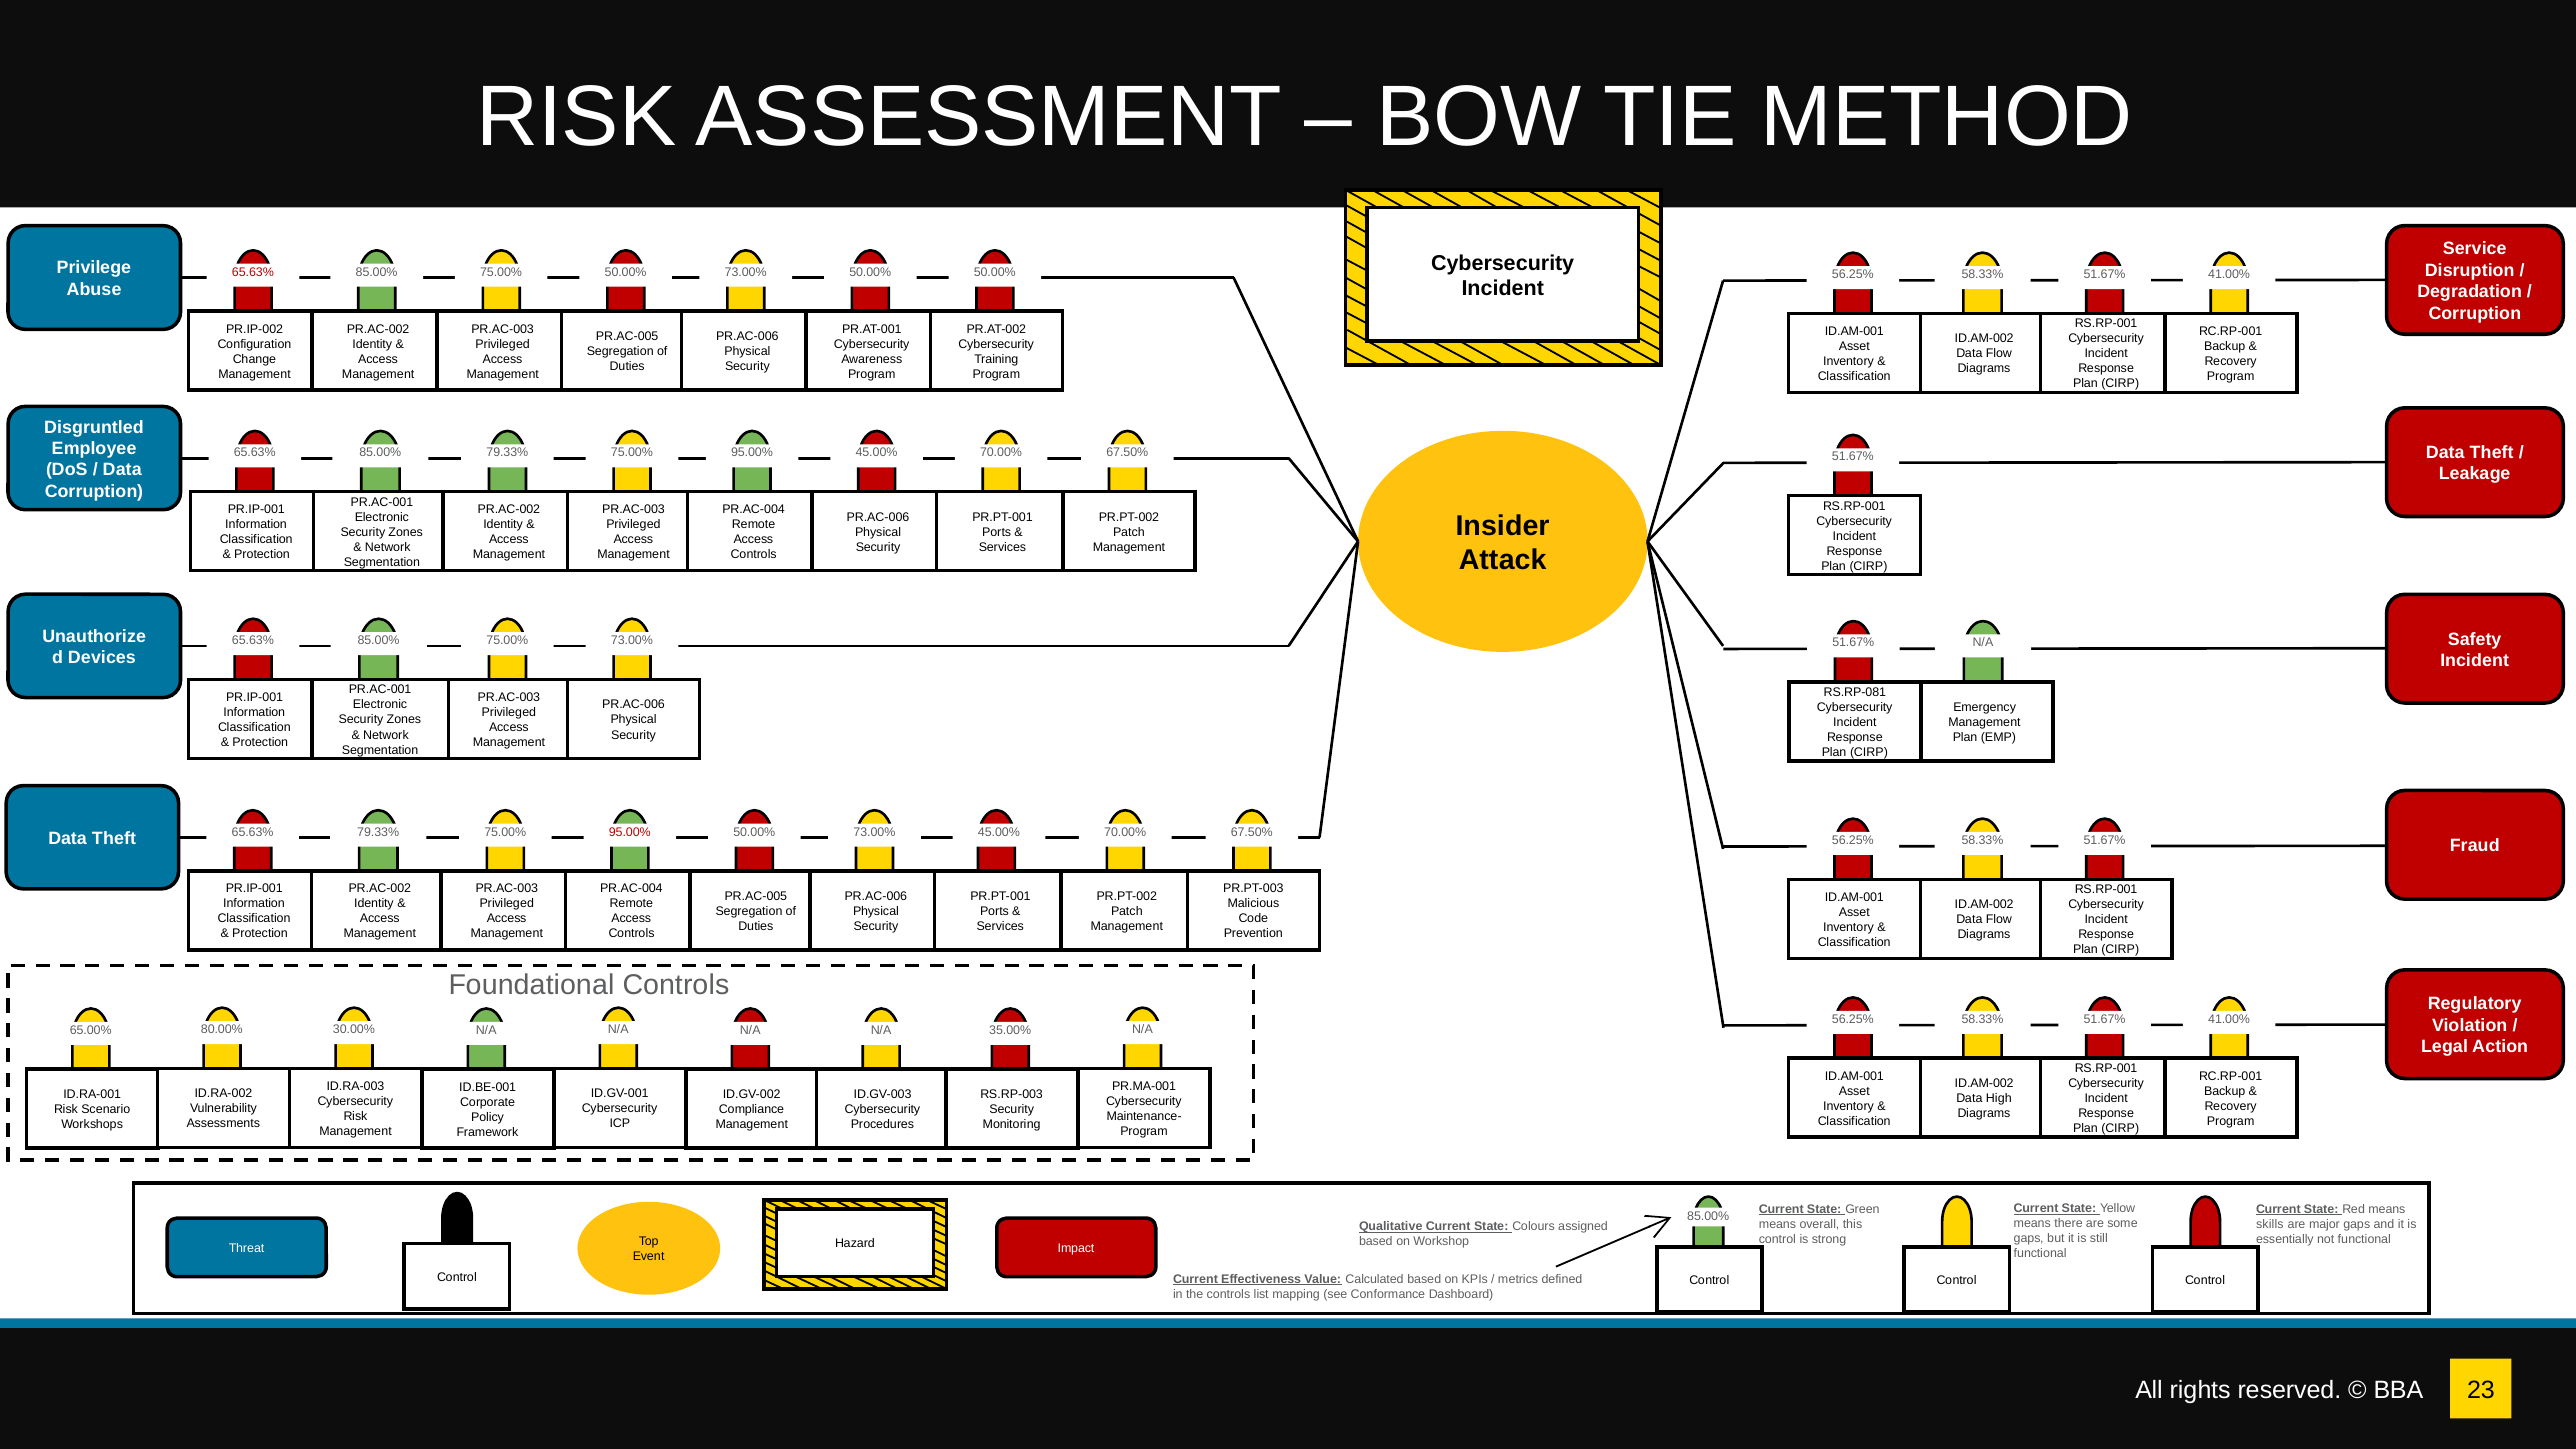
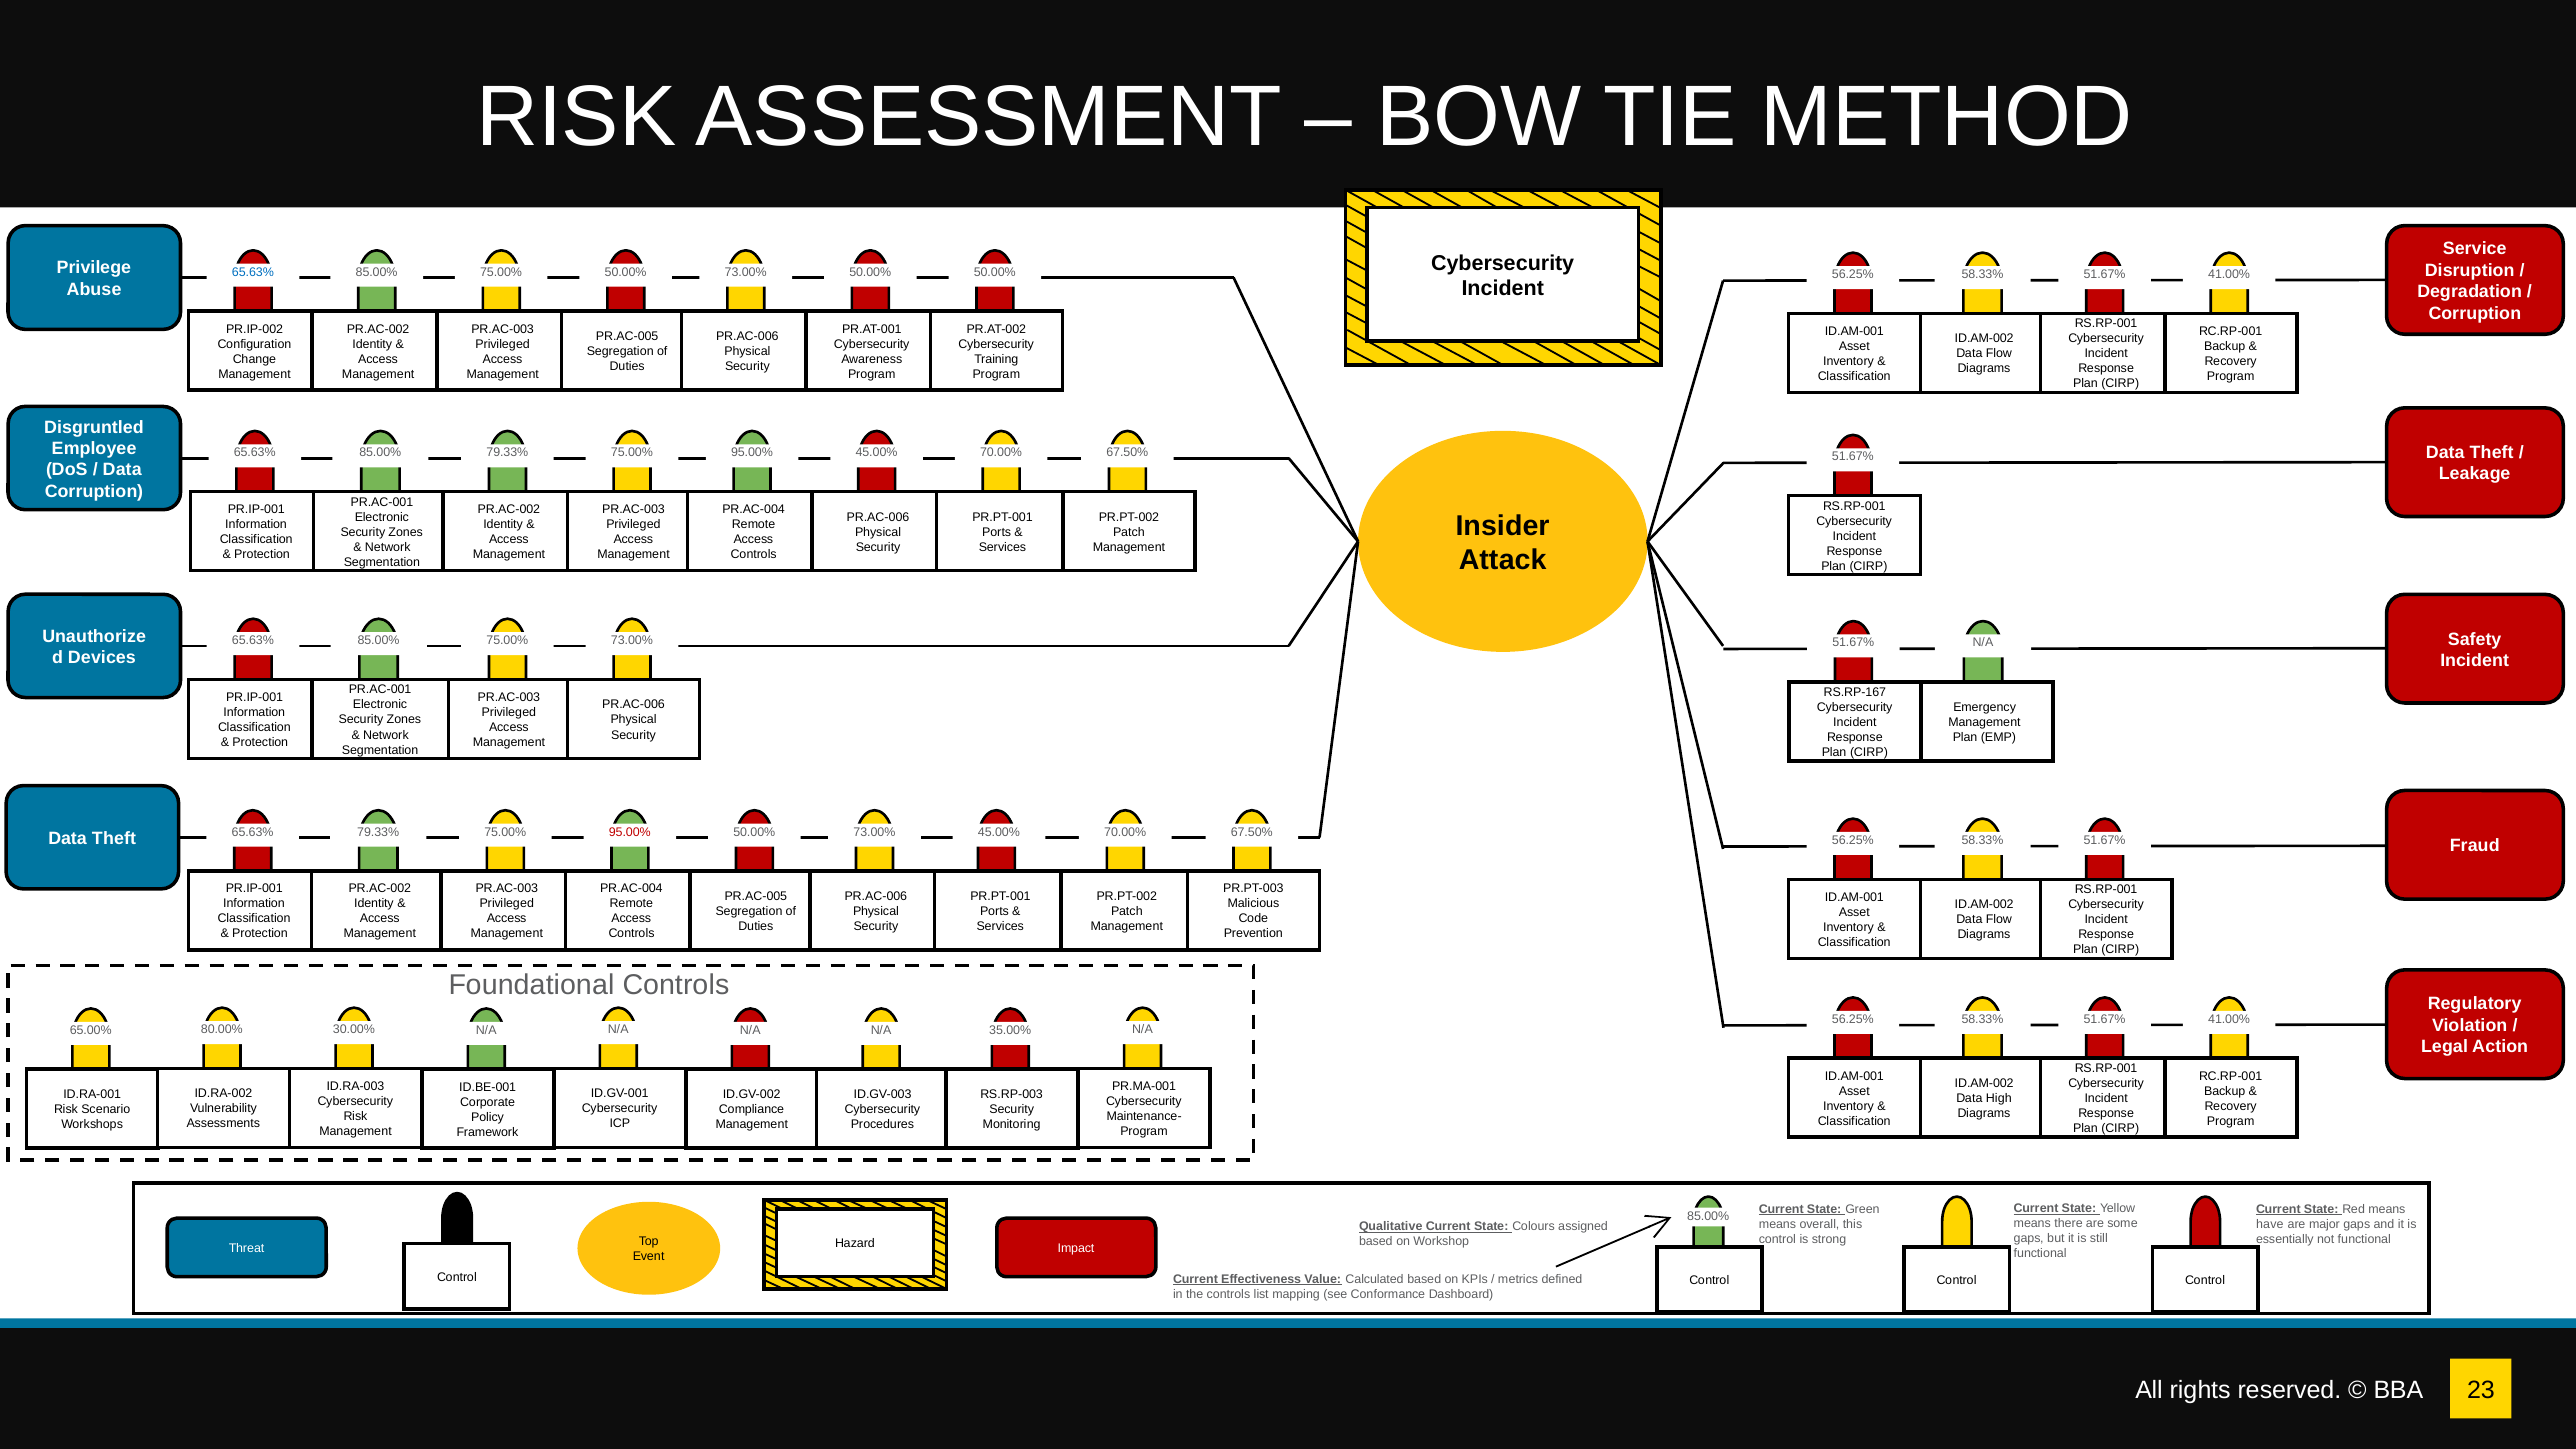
65.63% at (253, 272) colour: red -> blue
RS.RP-081: RS.RP-081 -> RS.RP-167
skills: skills -> have
